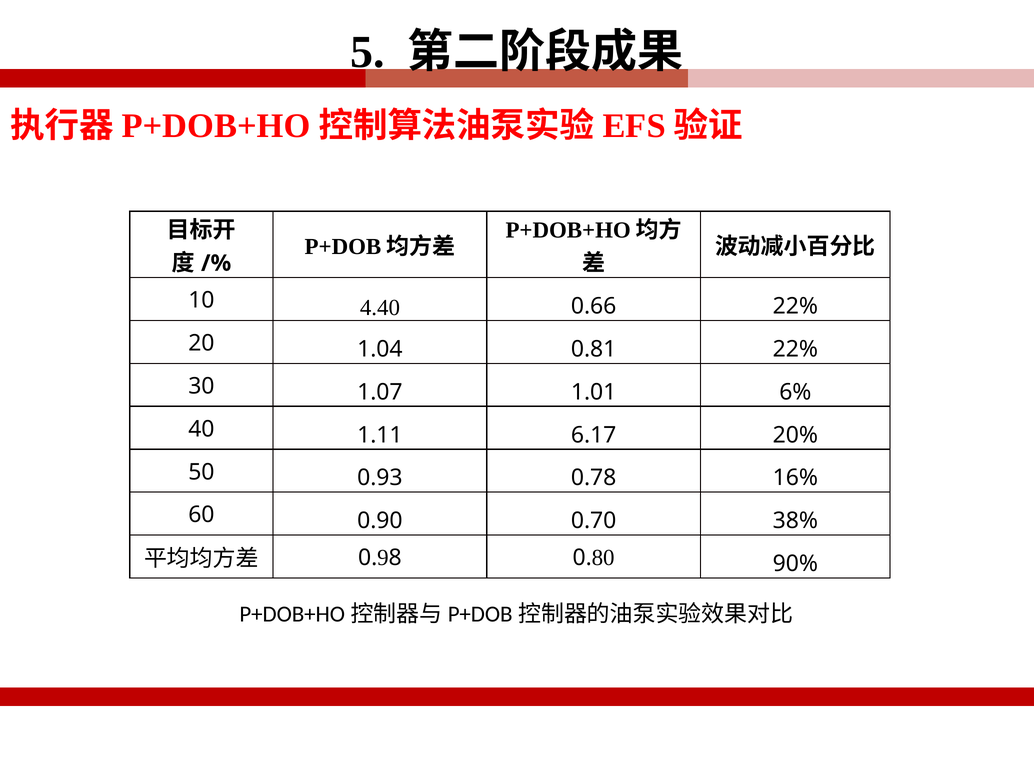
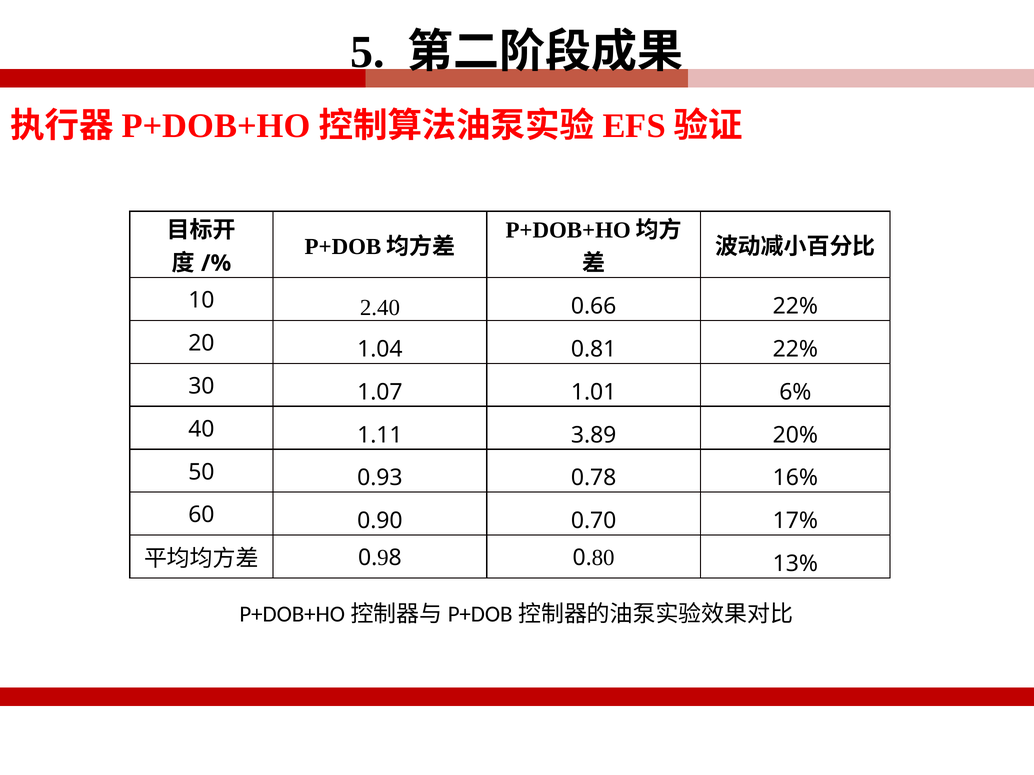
4.40: 4.40 -> 2.40
6.17: 6.17 -> 3.89
38%: 38% -> 17%
90%: 90% -> 13%
